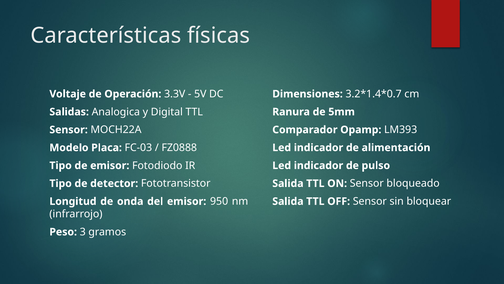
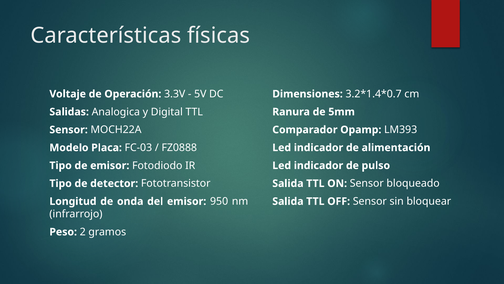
3: 3 -> 2
